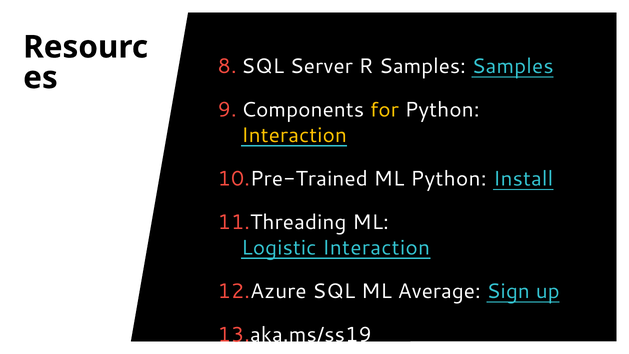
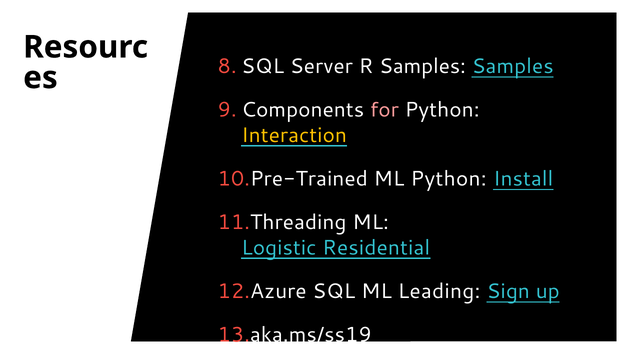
for colour: yellow -> pink
Logistic Interaction: Interaction -> Residential
Average: Average -> Leading
